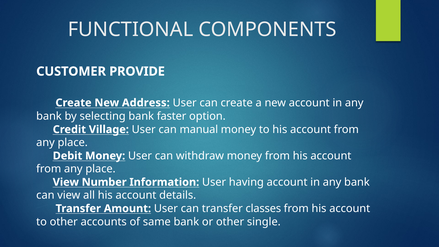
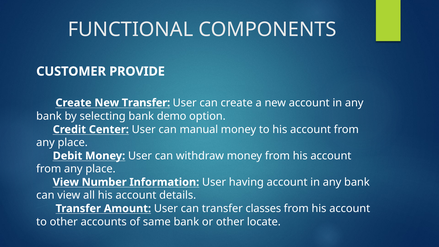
New Address: Address -> Transfer
faster: faster -> demo
Village: Village -> Center
single: single -> locate
